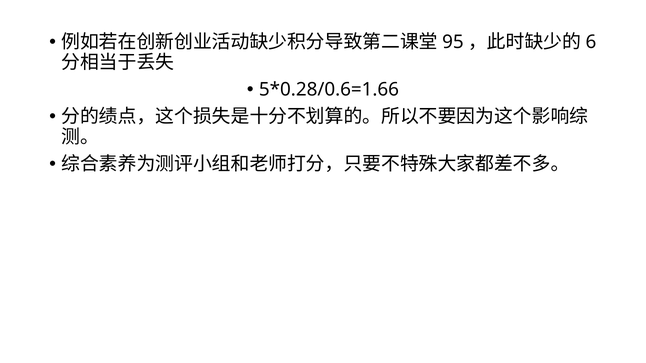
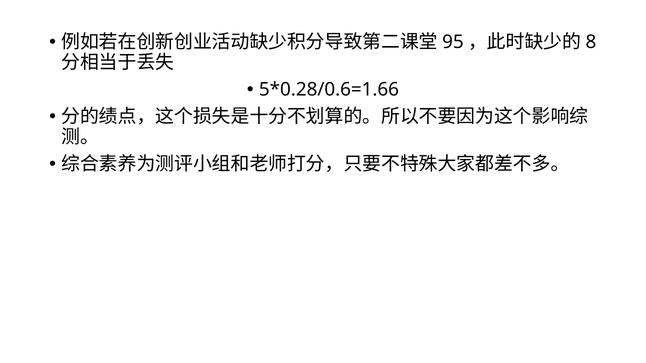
6: 6 -> 8
